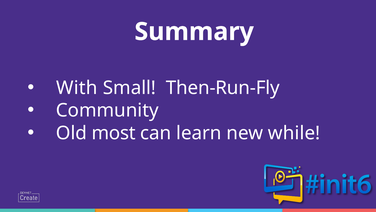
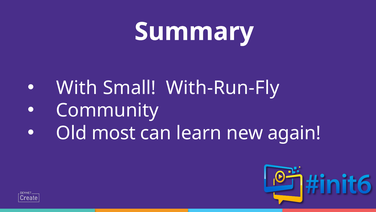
Then-Run-Fly: Then-Run-Fly -> With-Run-Fly
while: while -> again
